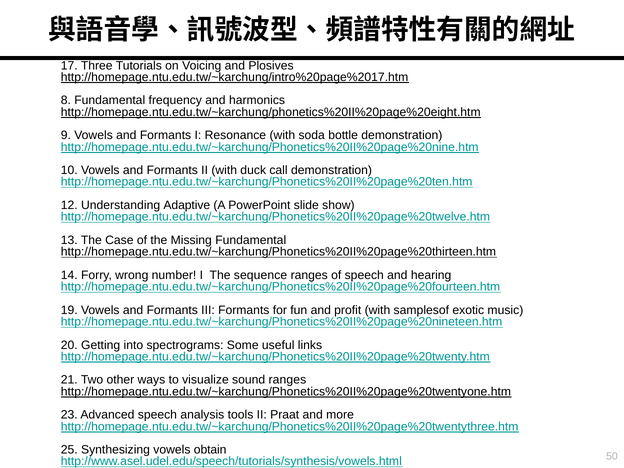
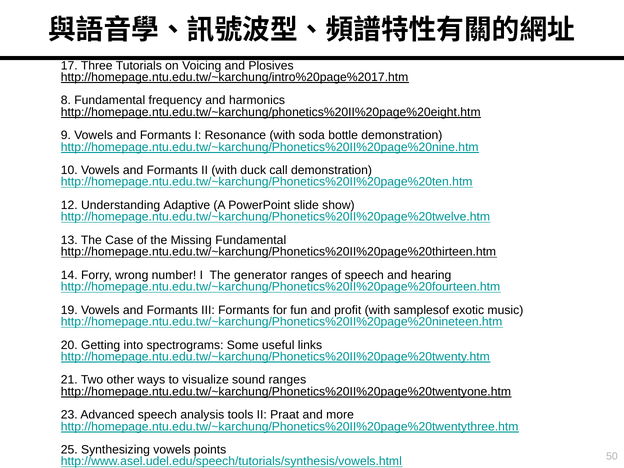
sequence: sequence -> generator
obtain: obtain -> points
